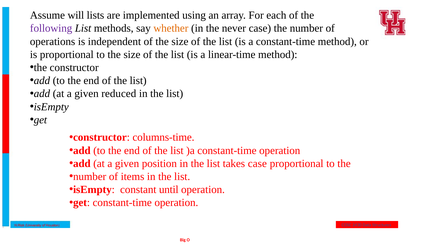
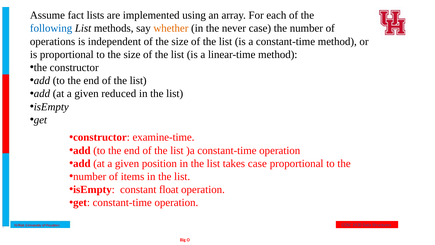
will: will -> fact
following colour: purple -> blue
columns-time: columns-time -> examine-time
until: until -> float
